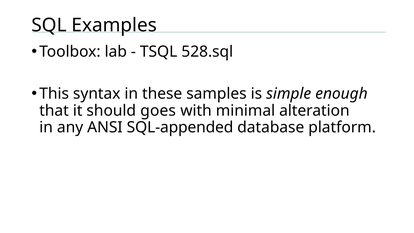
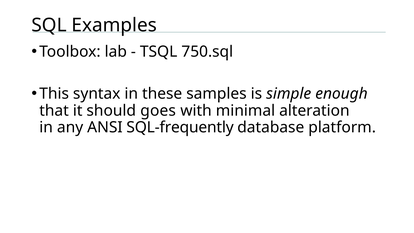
528.sql: 528.sql -> 750.sql
SQL-appended: SQL-appended -> SQL-frequently
